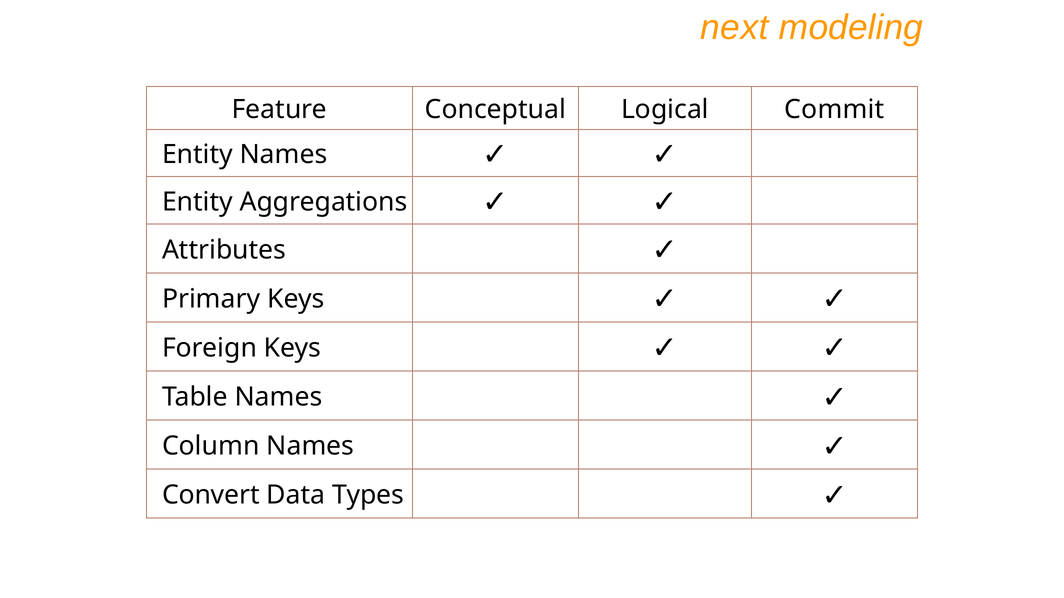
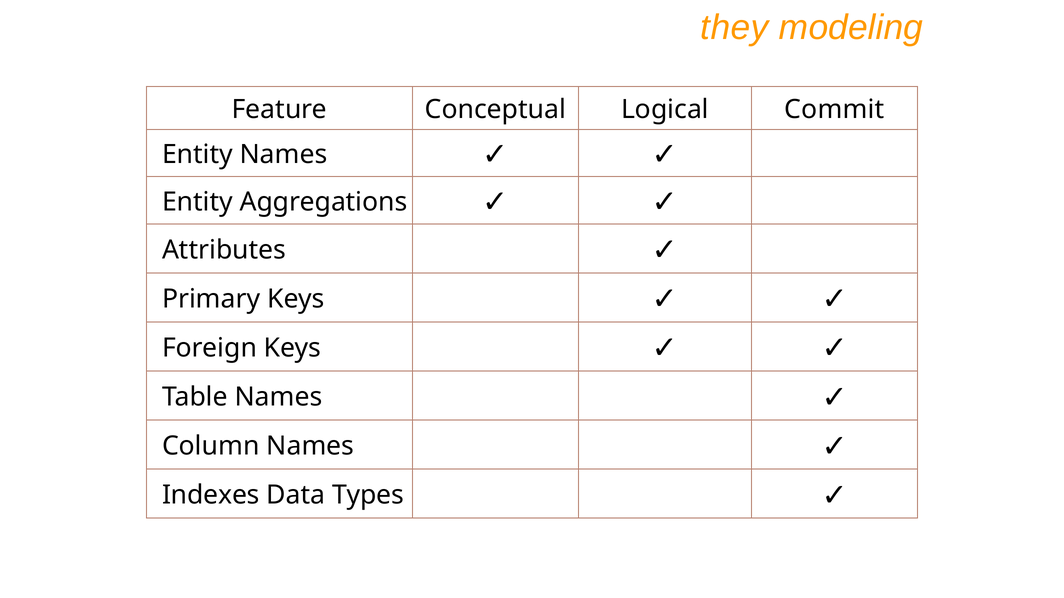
next: next -> they
Convert: Convert -> Indexes
